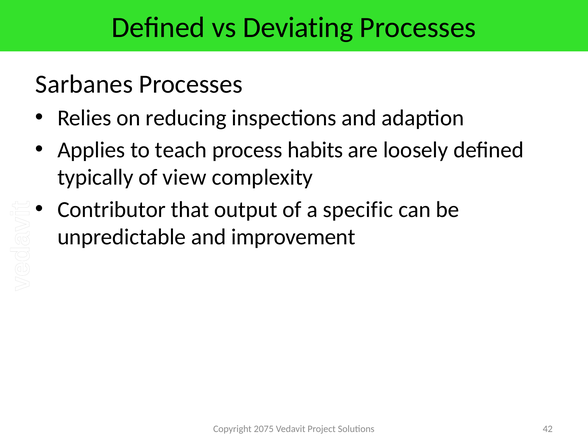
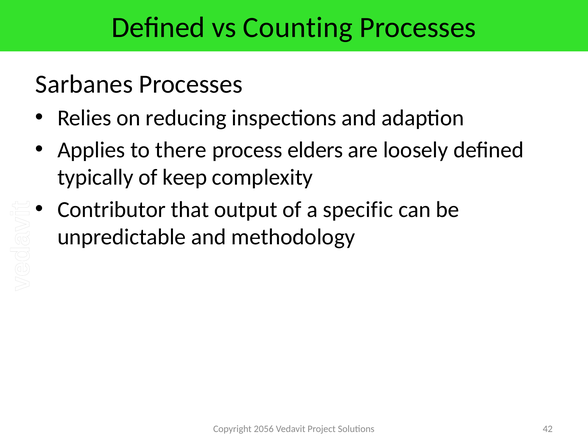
Deviating: Deviating -> Counting
teach: teach -> there
habits: habits -> elders
view: view -> keep
improvement: improvement -> methodology
2075: 2075 -> 2056
